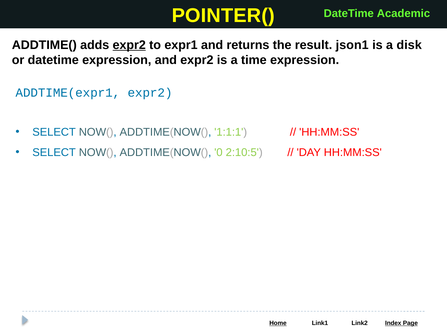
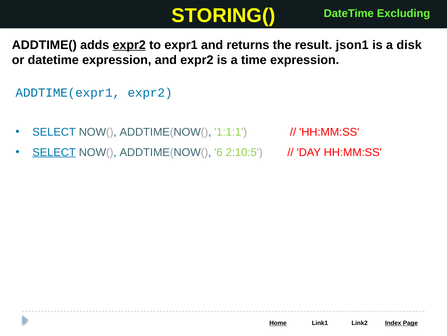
POINTER(: POINTER( -> STORING(
Academic: Academic -> Excluding
SELECT at (54, 152) underline: none -> present
0: 0 -> 6
